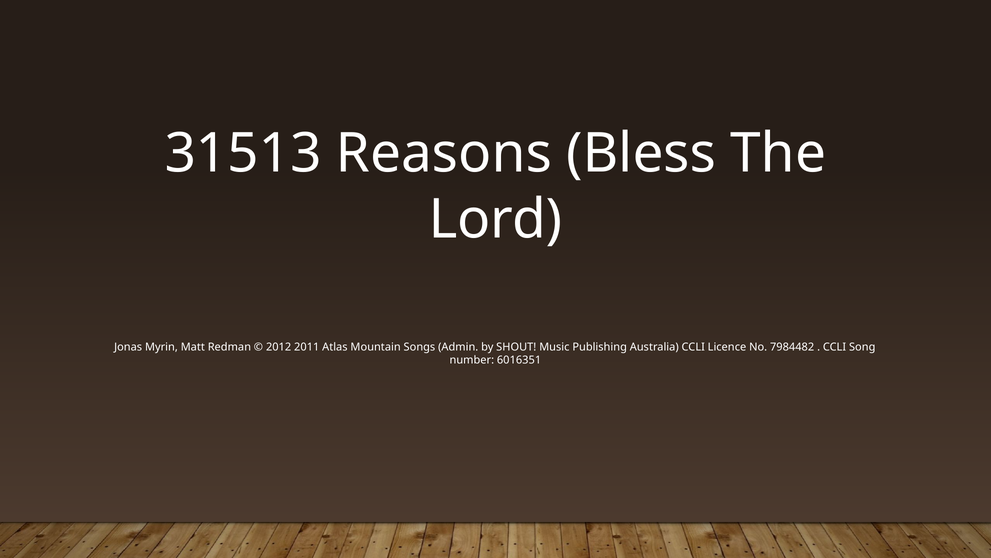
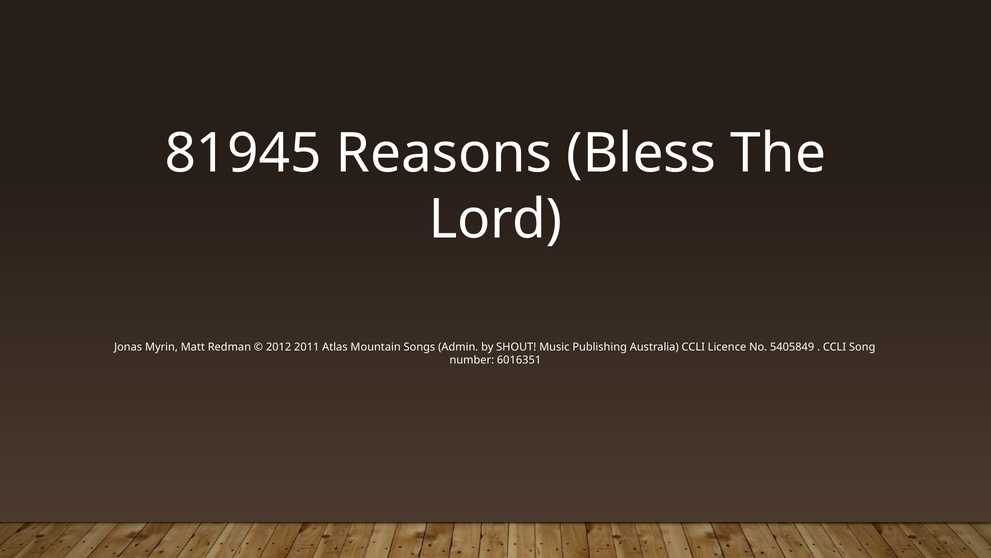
31513: 31513 -> 81945
7984482: 7984482 -> 5405849
